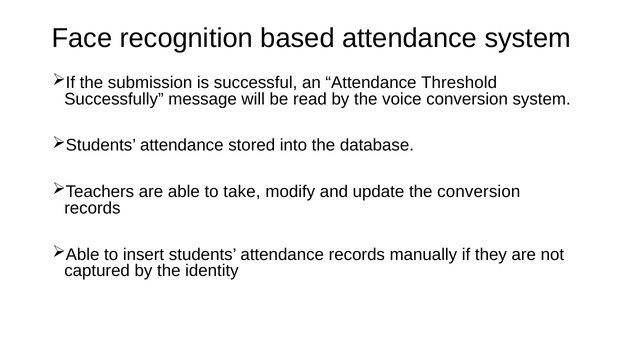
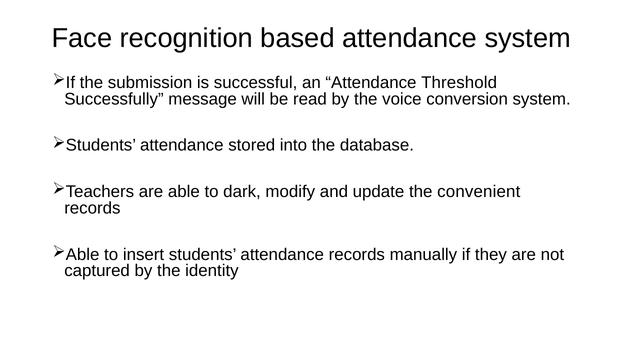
take: take -> dark
the conversion: conversion -> convenient
